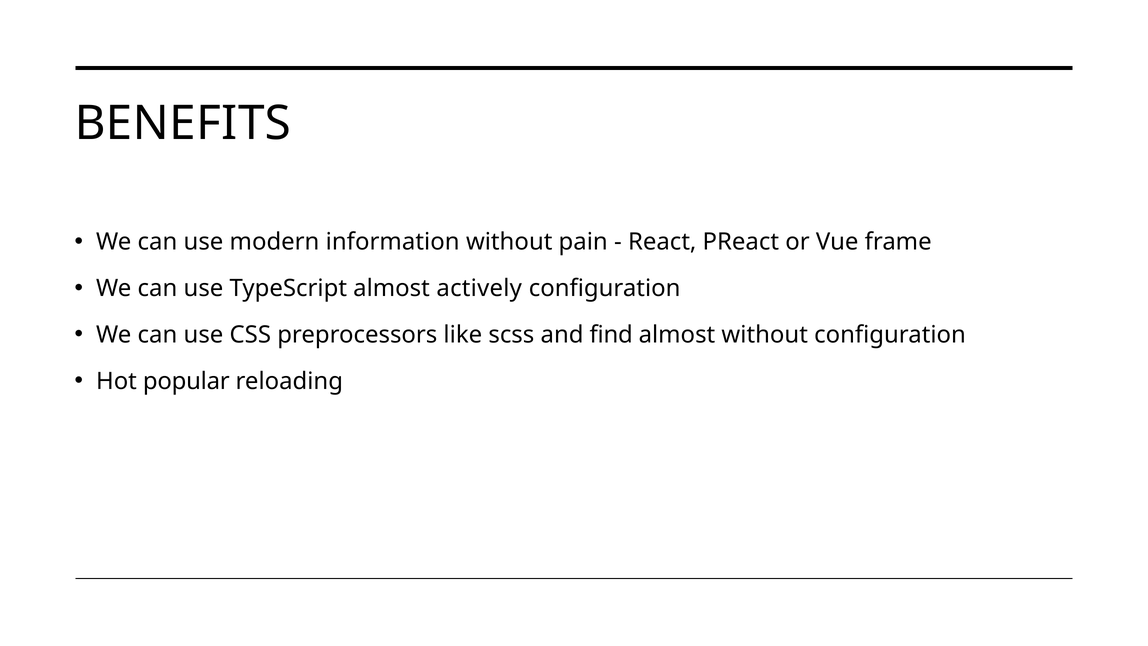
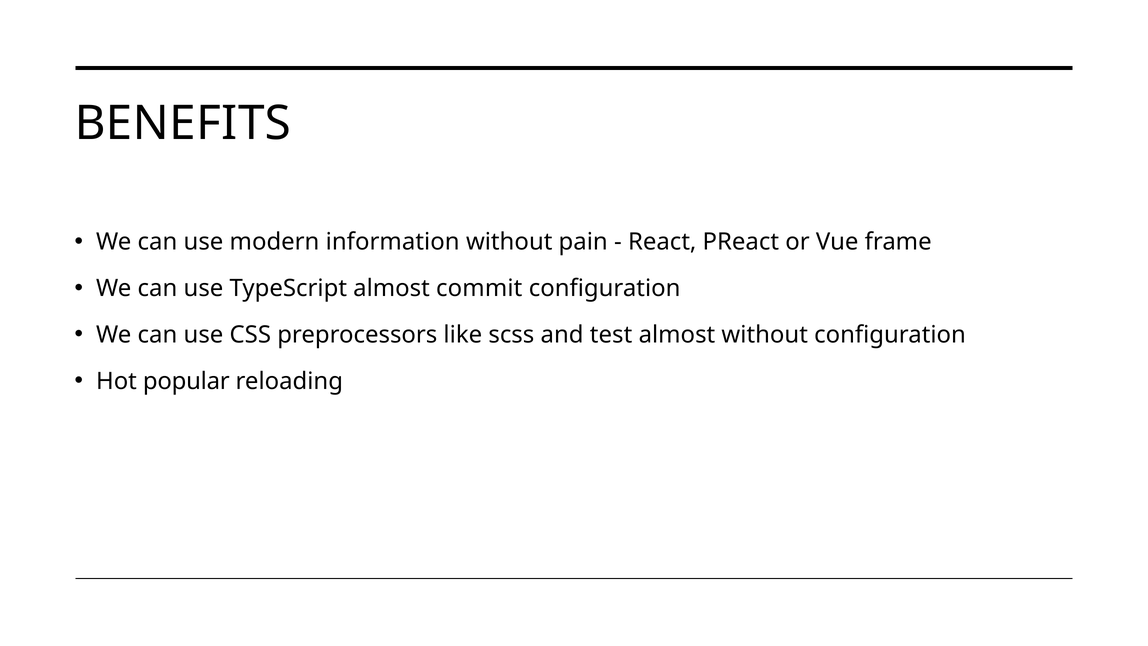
actively: actively -> commit
find: find -> test
